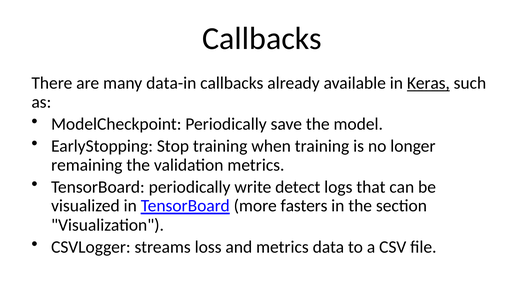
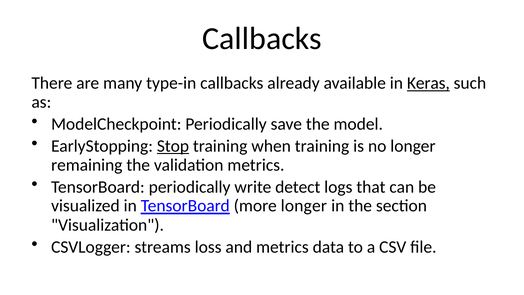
data-in: data-in -> type-in
Stop underline: none -> present
more fasters: fasters -> longer
